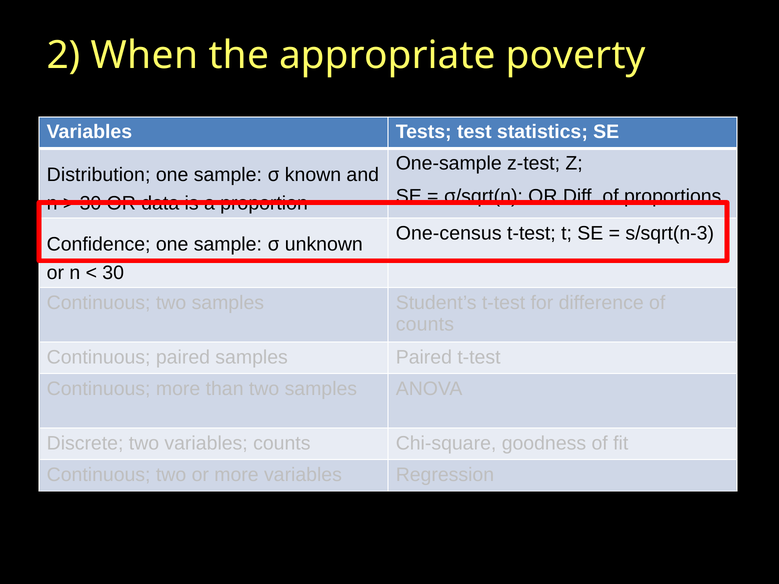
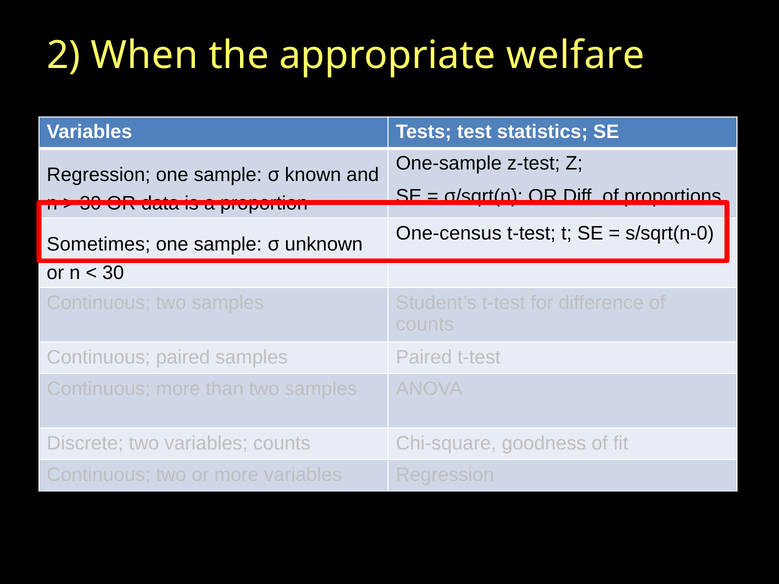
poverty: poverty -> welfare
Distribution at (99, 175): Distribution -> Regression
s/sqrt(n-3: s/sqrt(n-3 -> s/sqrt(n-0
Confidence: Confidence -> Sometimes
